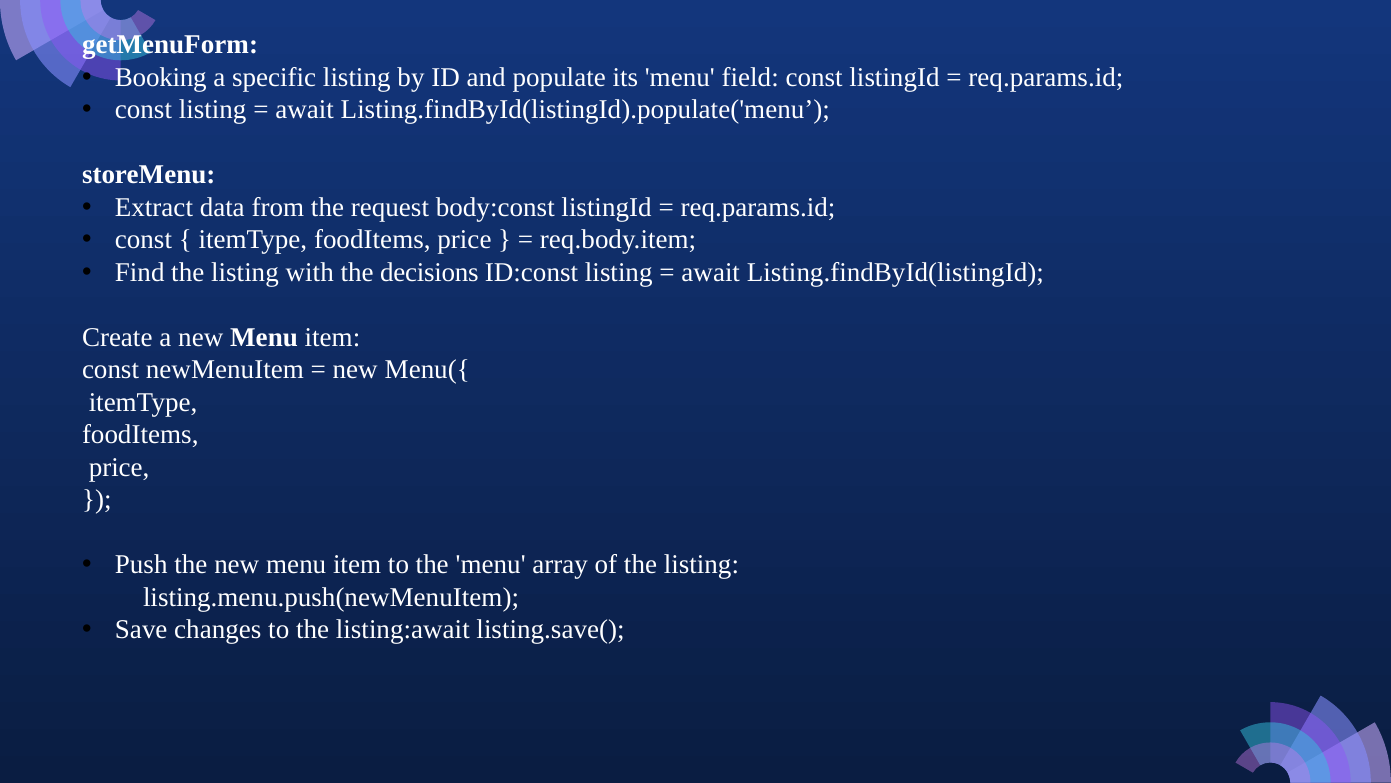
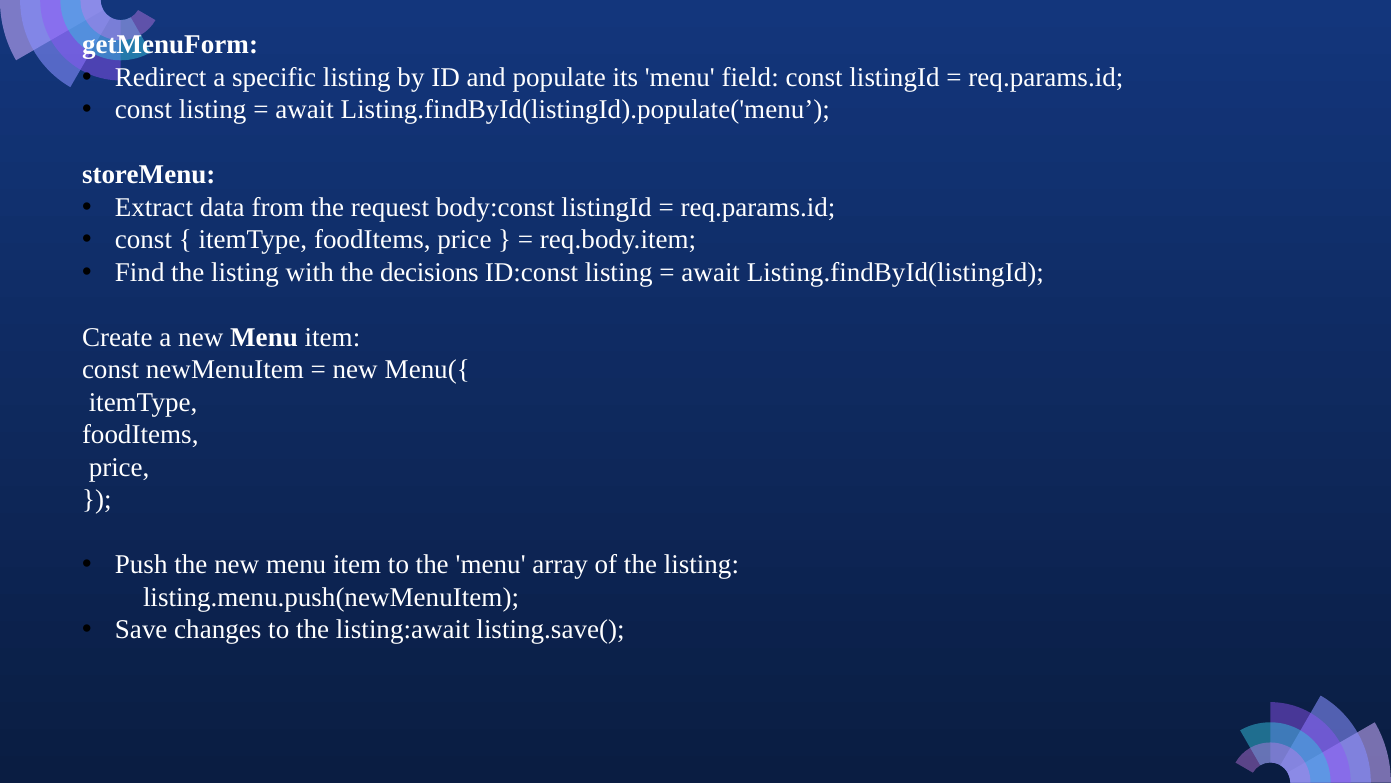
Booking: Booking -> Redirect
